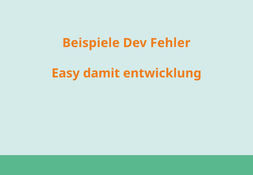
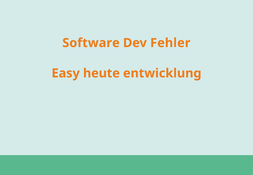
Beispiele: Beispiele -> Software
damit: damit -> heute
